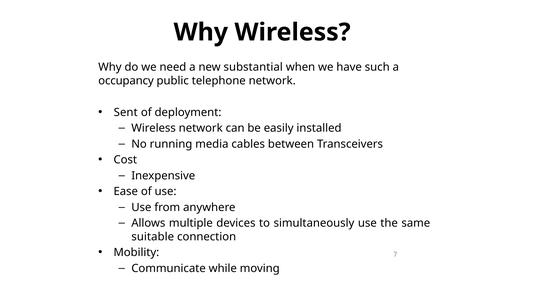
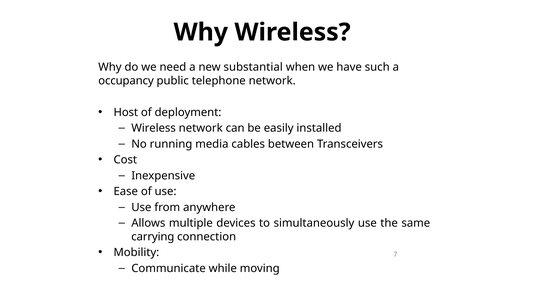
Sent: Sent -> Host
suitable: suitable -> carrying
